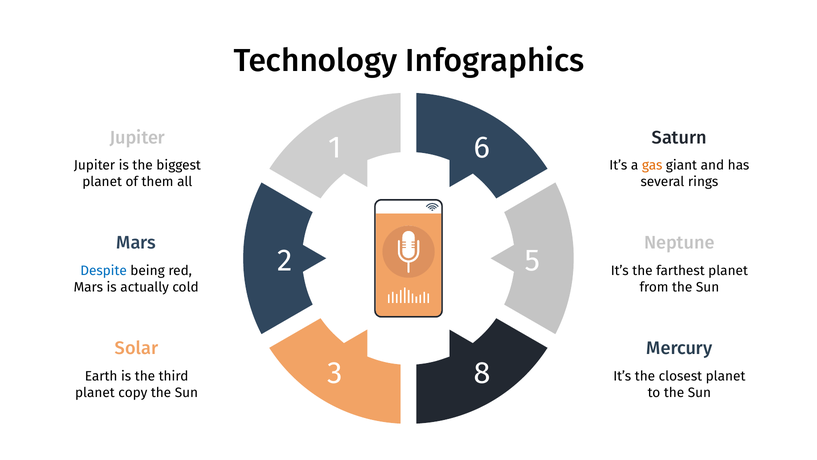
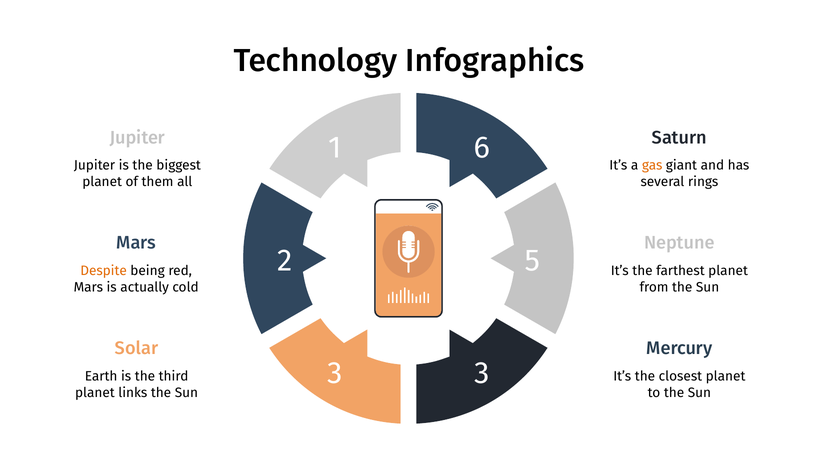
Despite colour: blue -> orange
3 8: 8 -> 3
copy: copy -> links
